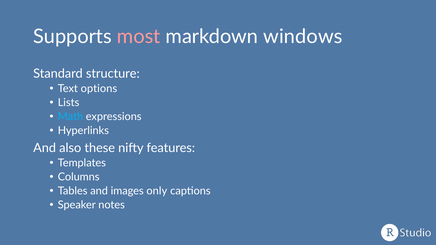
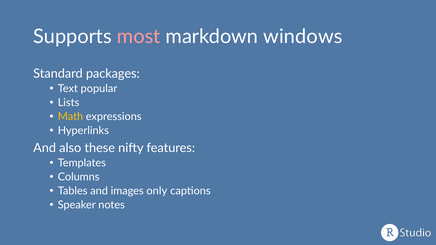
structure: structure -> packages
options: options -> popular
Math colour: light blue -> yellow
